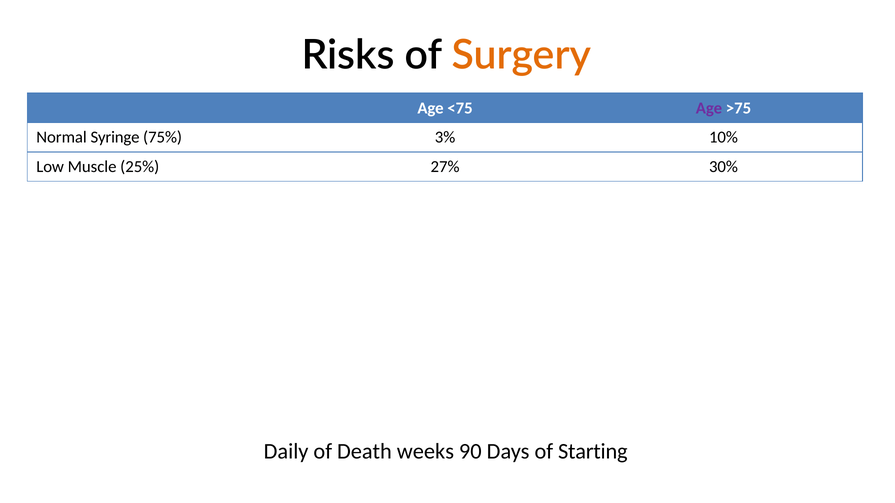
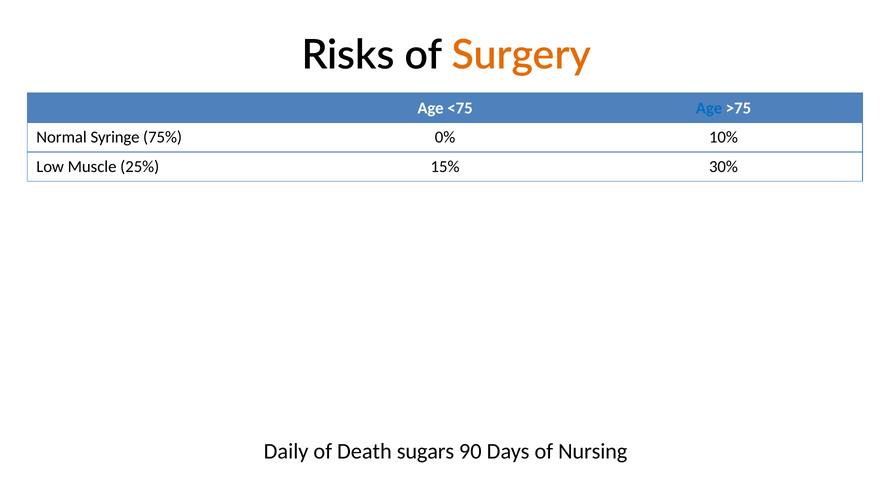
Age at (709, 108) colour: purple -> blue
3%: 3% -> 0%
27%: 27% -> 15%
weeks: weeks -> sugars
Starting: Starting -> Nursing
